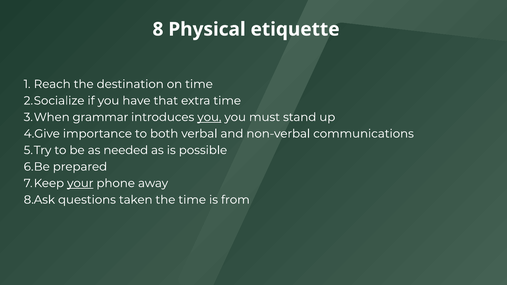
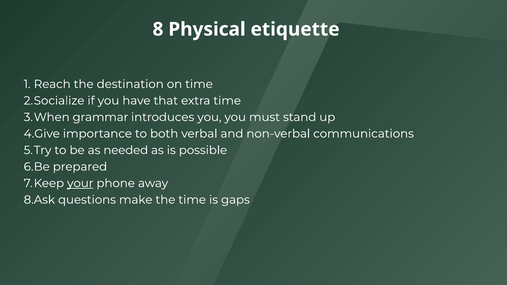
you at (209, 117) underline: present -> none
taken: taken -> make
from: from -> gaps
